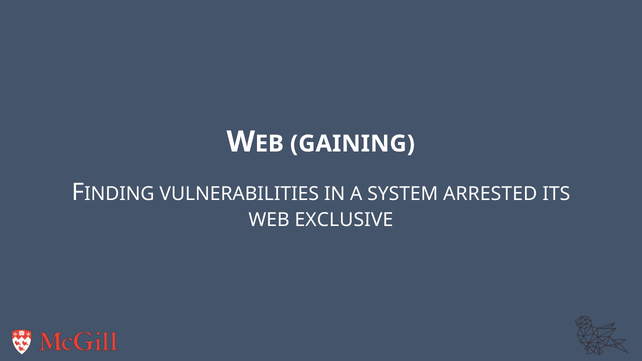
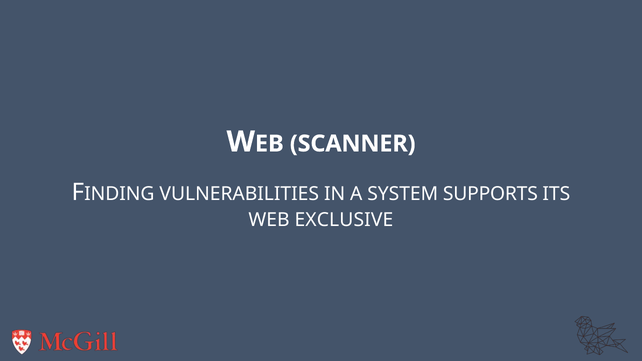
GAINING: GAINING -> SCANNER
ARRESTED: ARRESTED -> SUPPORTS
